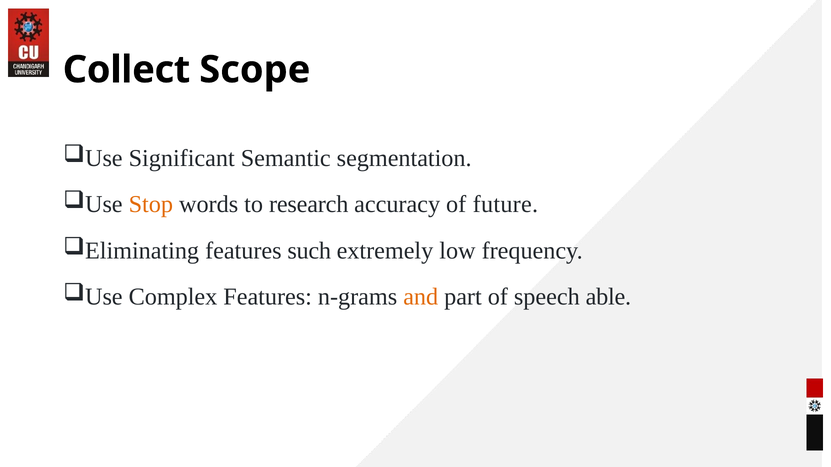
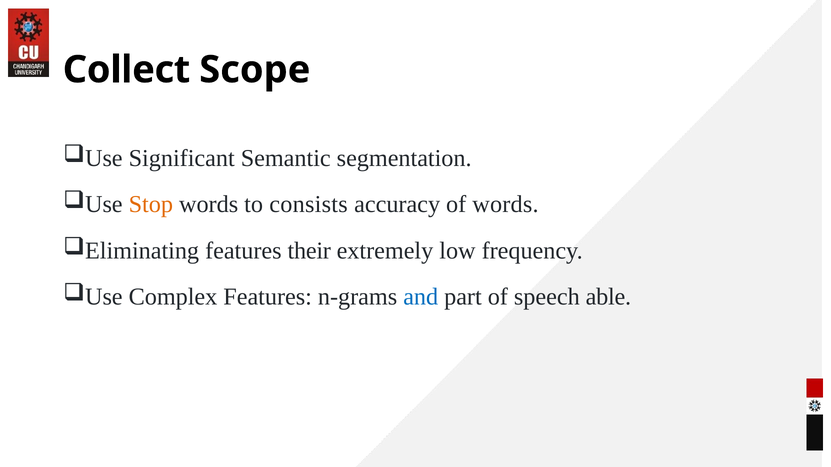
research: research -> consists
of future: future -> words
such: such -> their
and colour: orange -> blue
